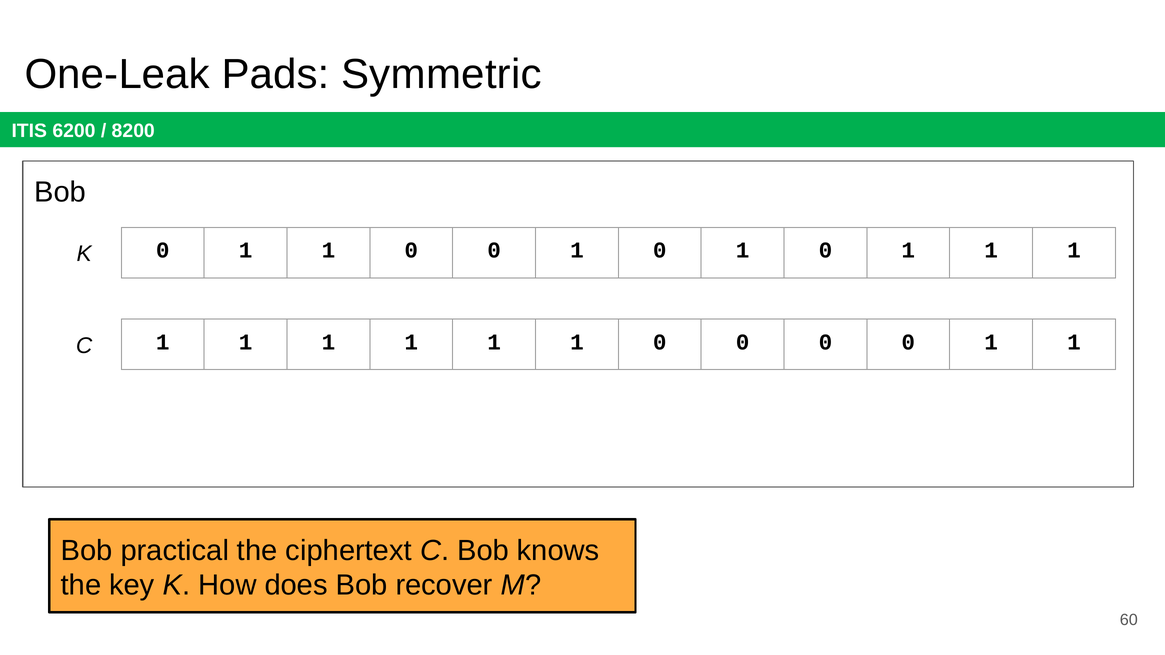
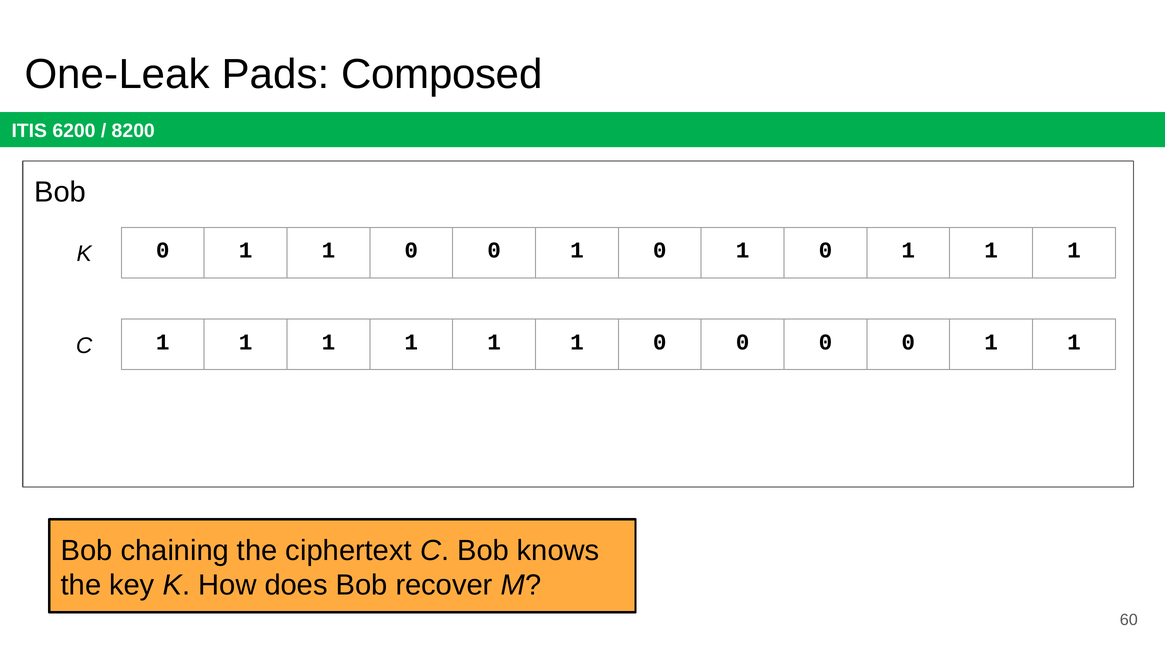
Symmetric: Symmetric -> Composed
practical: practical -> chaining
